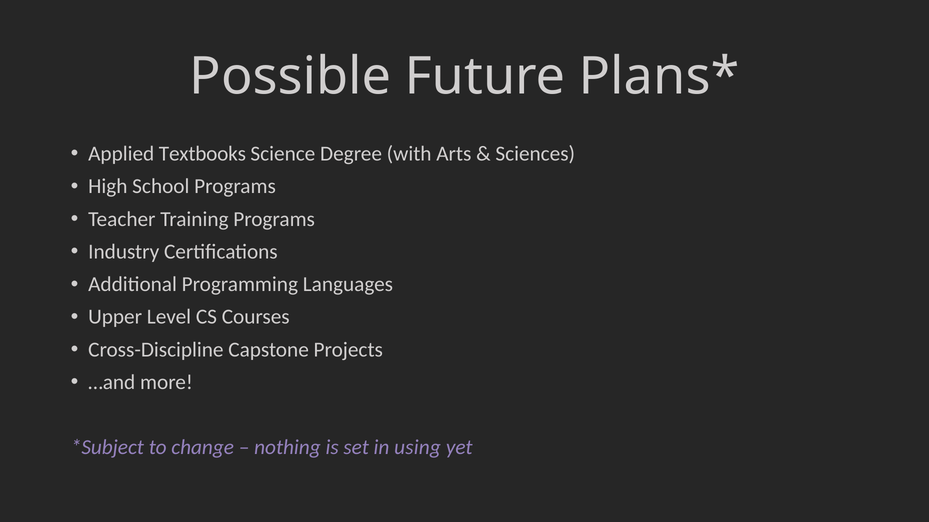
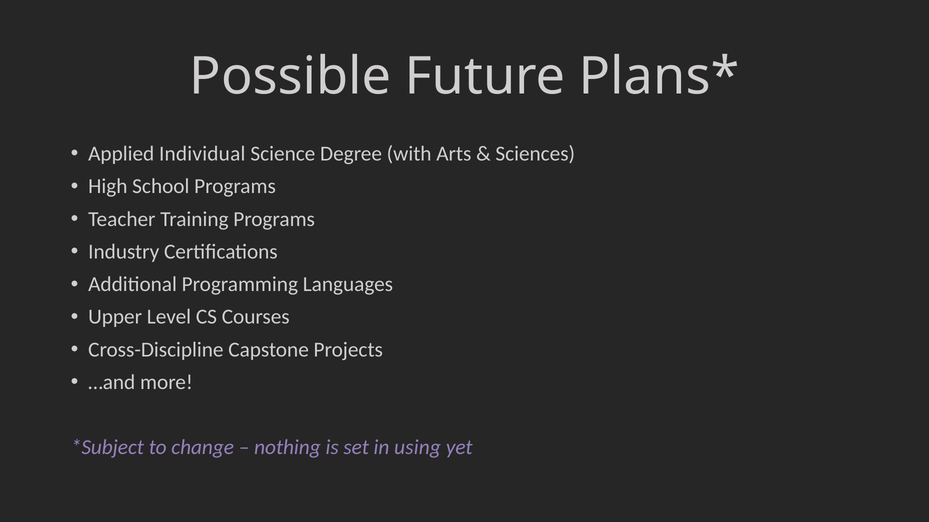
Textbooks: Textbooks -> Individual
